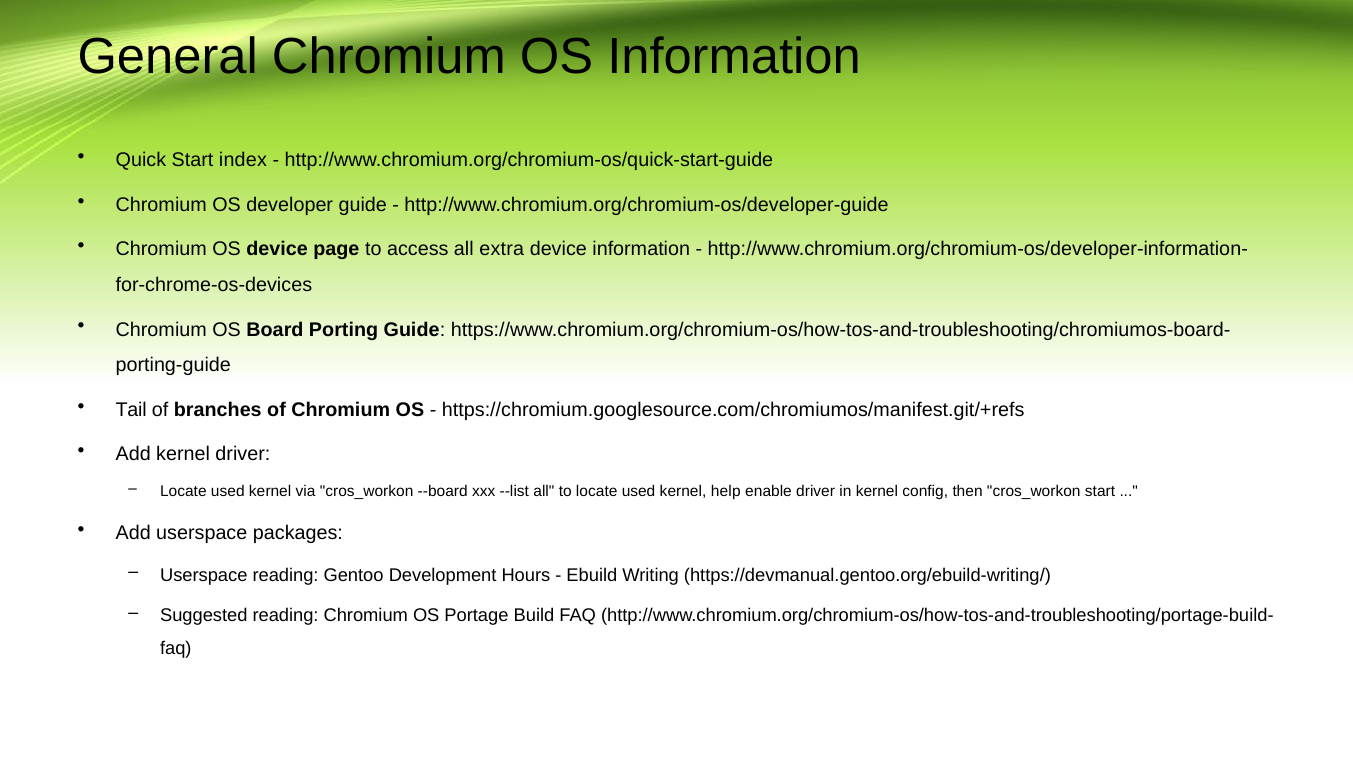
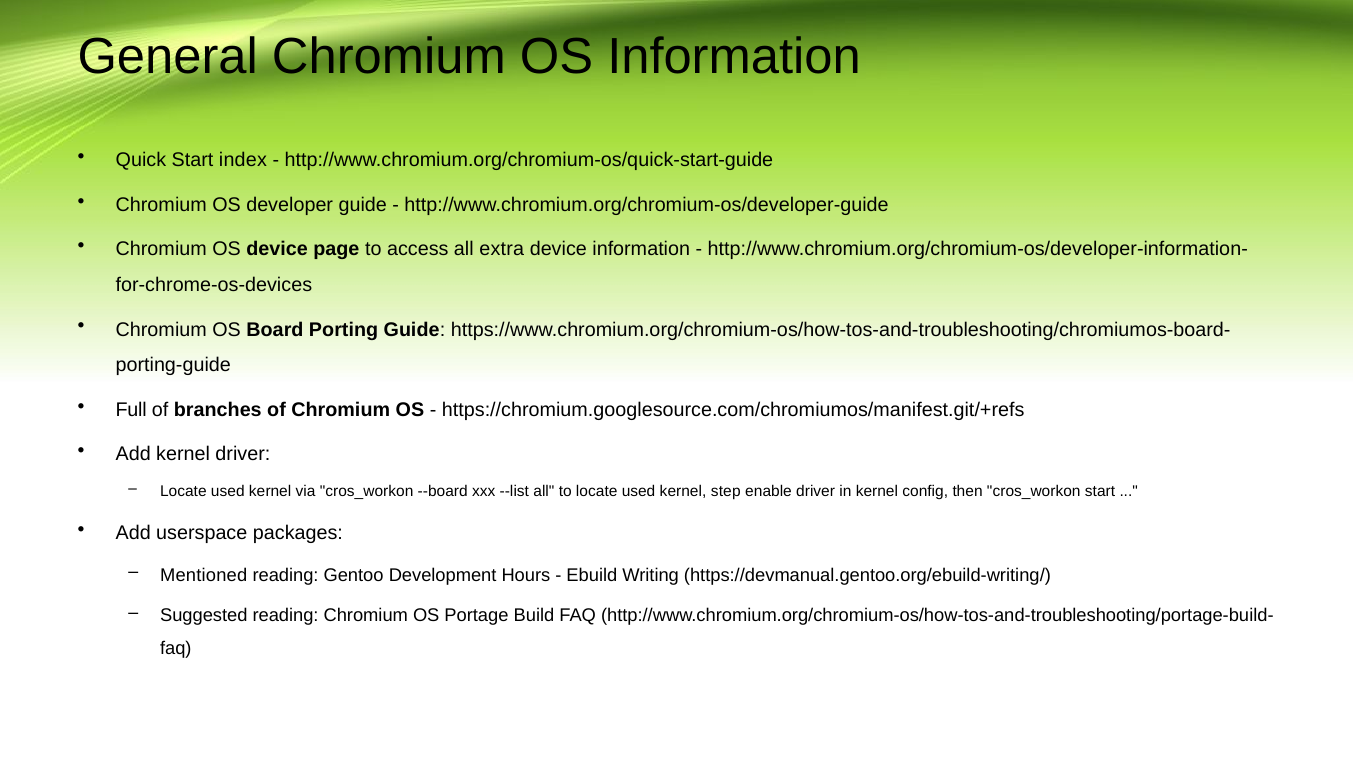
Tail: Tail -> Full
help: help -> step
Userspace at (204, 575): Userspace -> Mentioned
